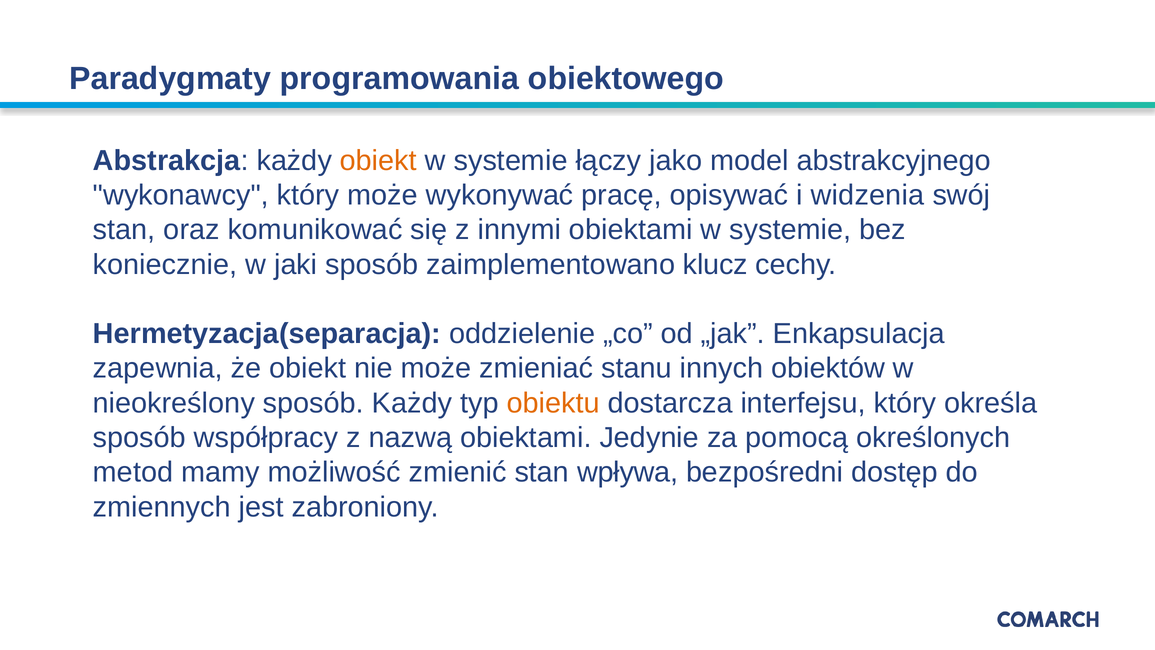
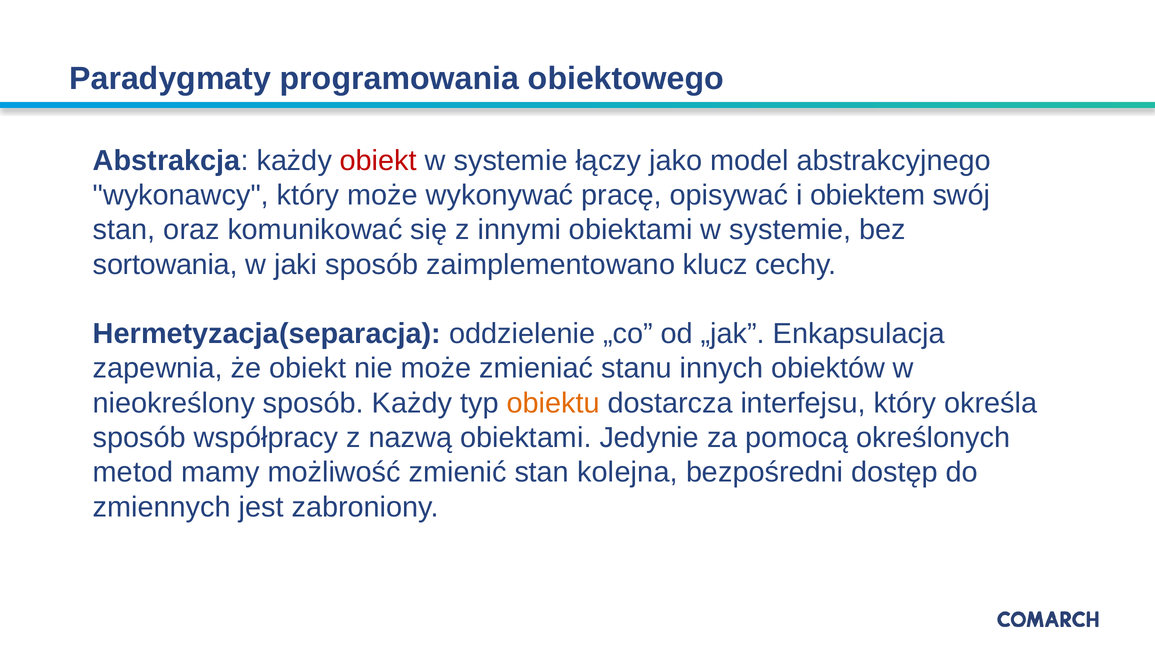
obiekt at (378, 160) colour: orange -> red
widzenia: widzenia -> obiektem
koniecznie: koniecznie -> sortowania
wpływa: wpływa -> kolejna
